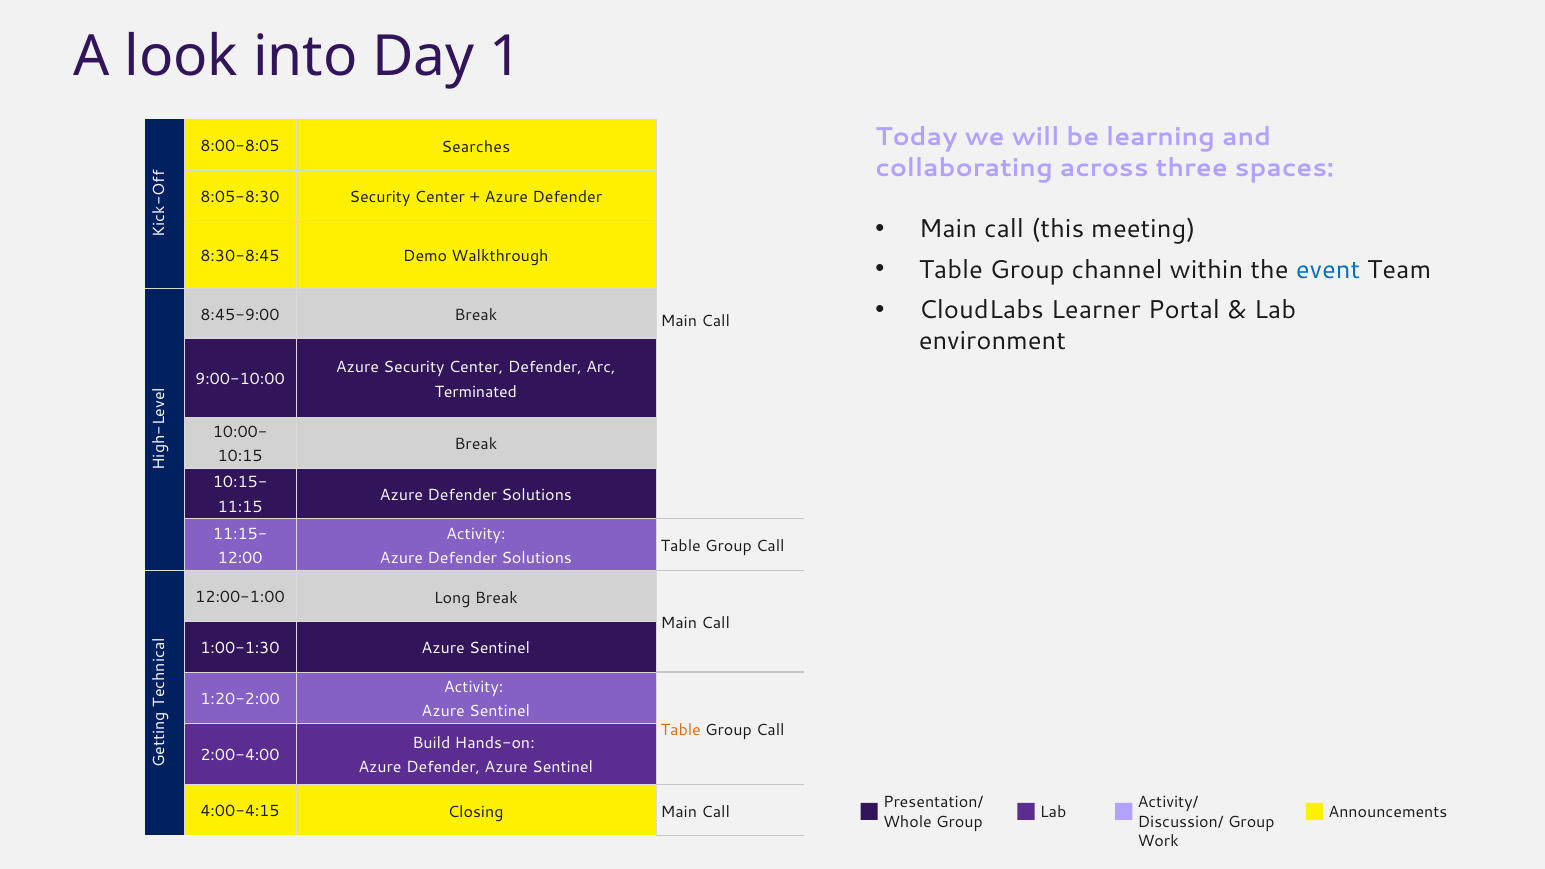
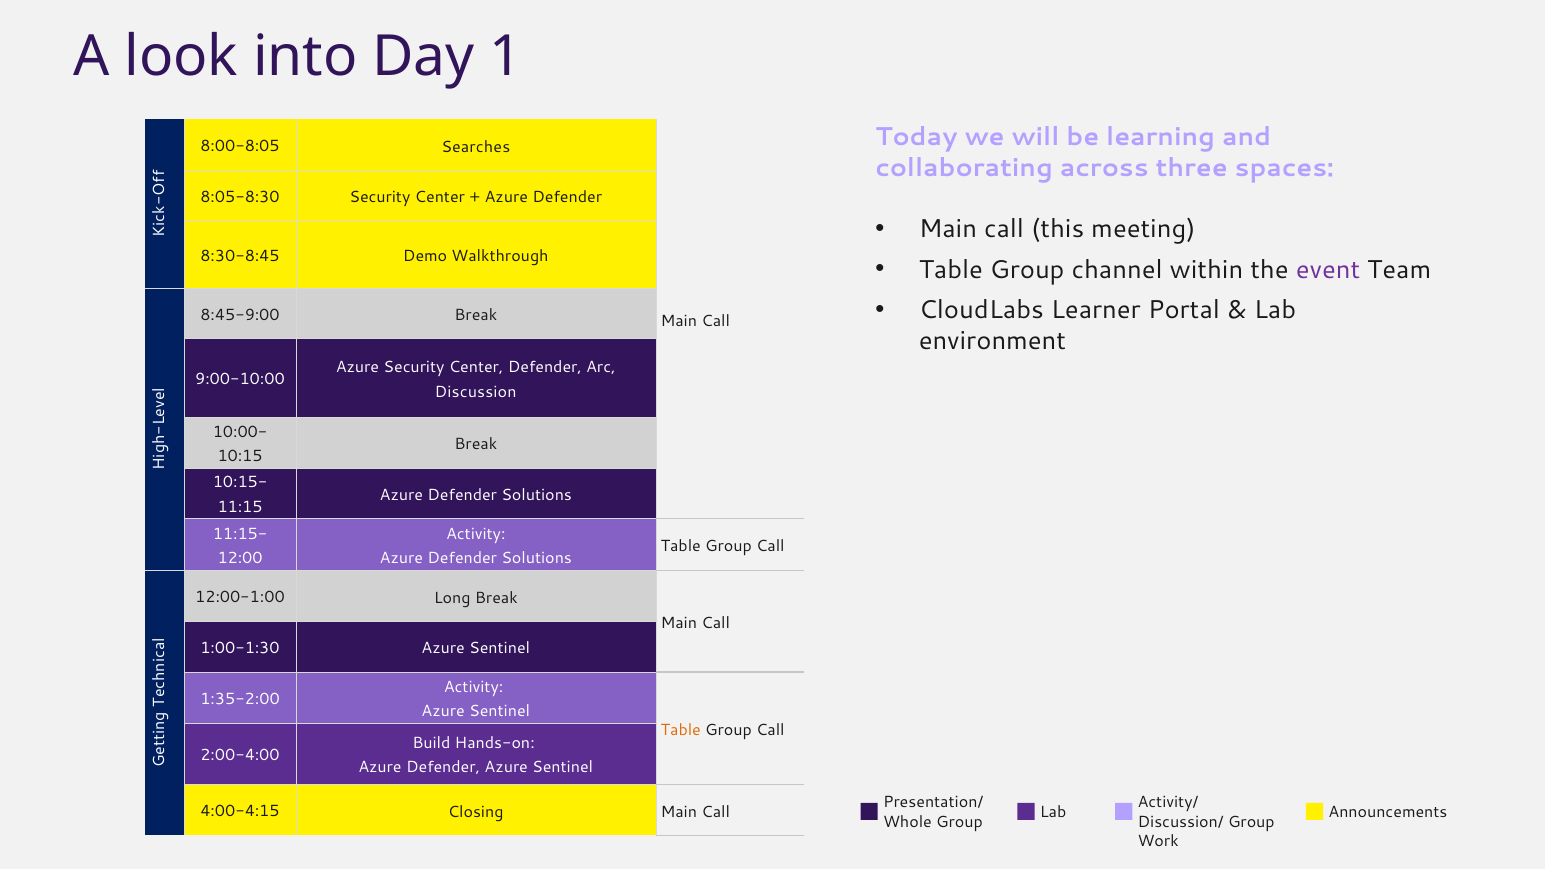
event colour: blue -> purple
Terminated: Terminated -> Discussion
1:20-2:00: 1:20-2:00 -> 1:35-2:00
